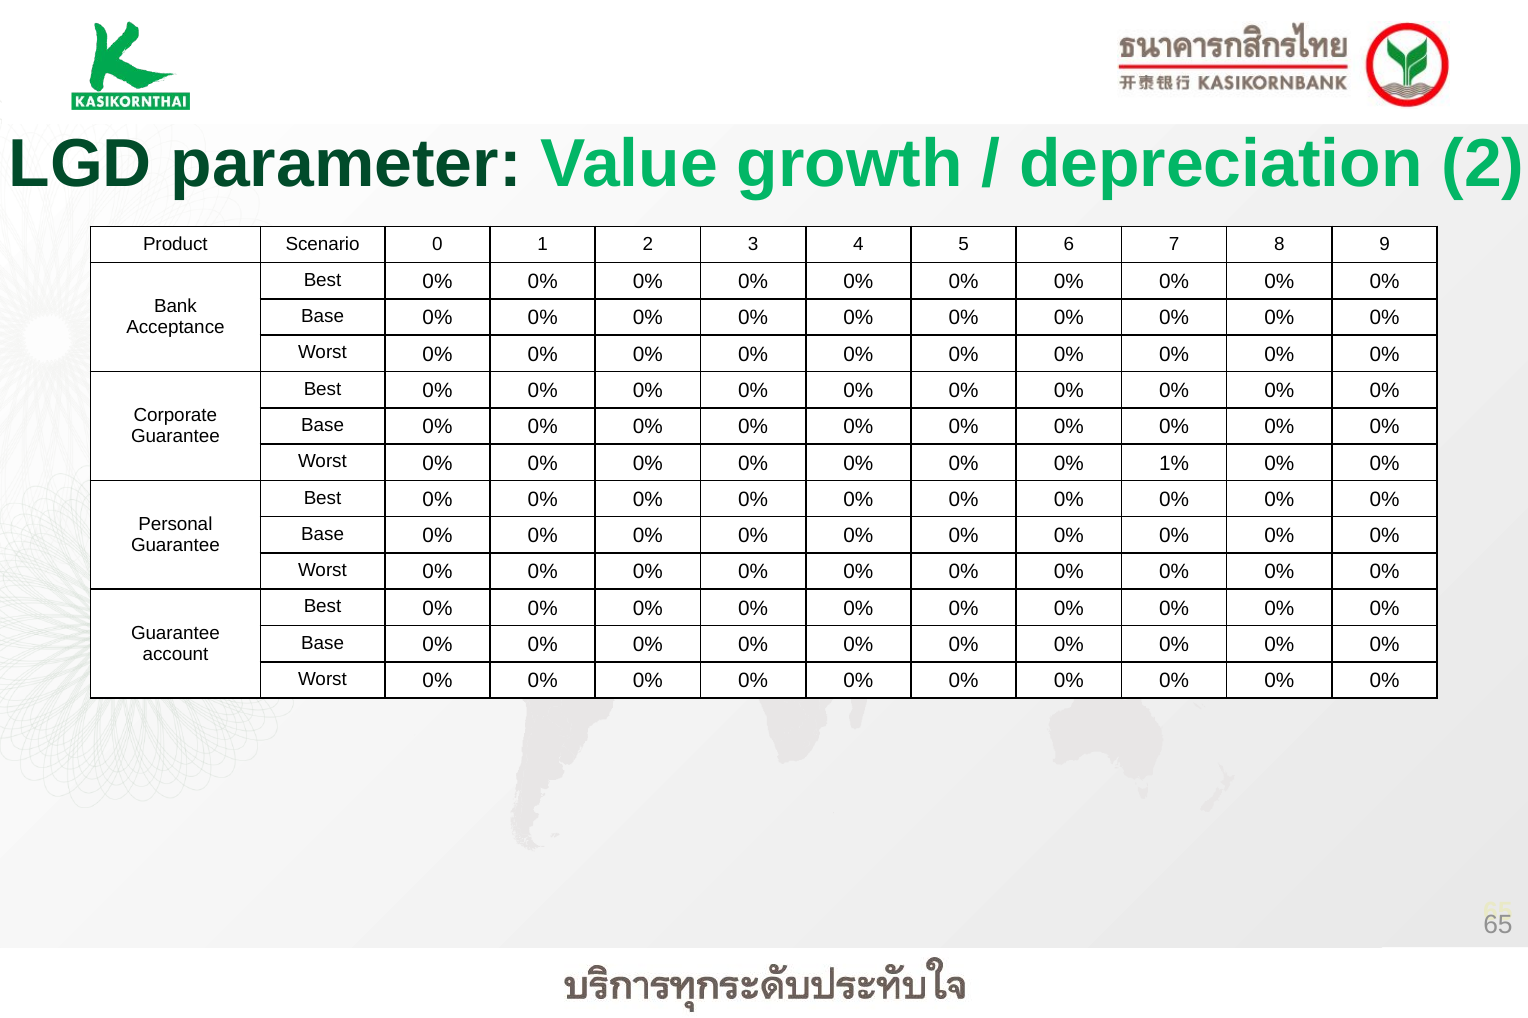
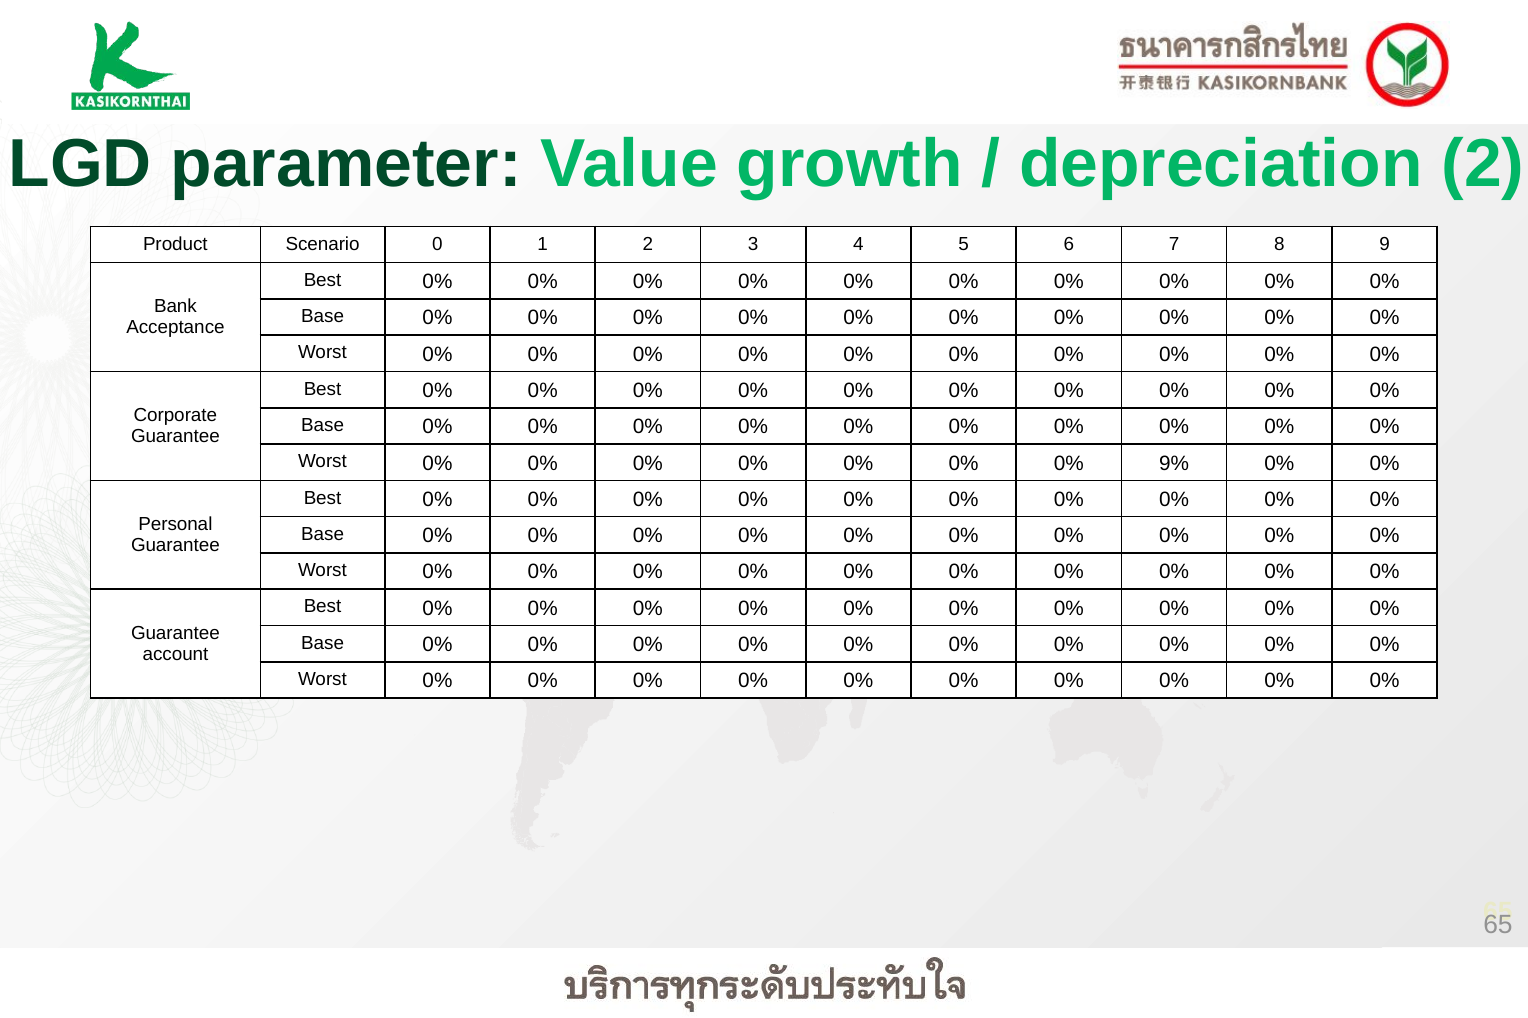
1%: 1% -> 9%
